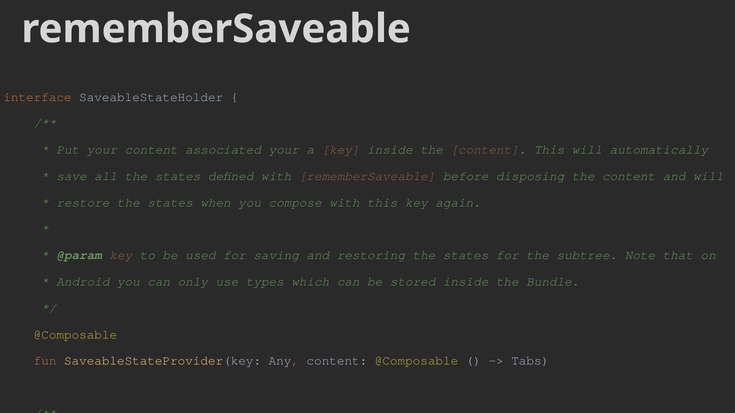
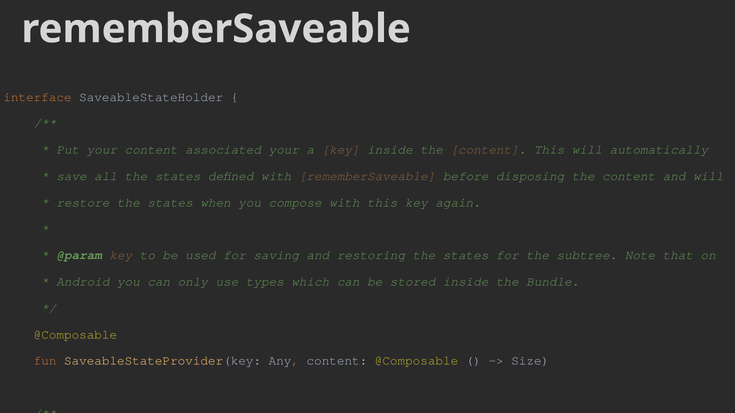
Tabs: Tabs -> Size
